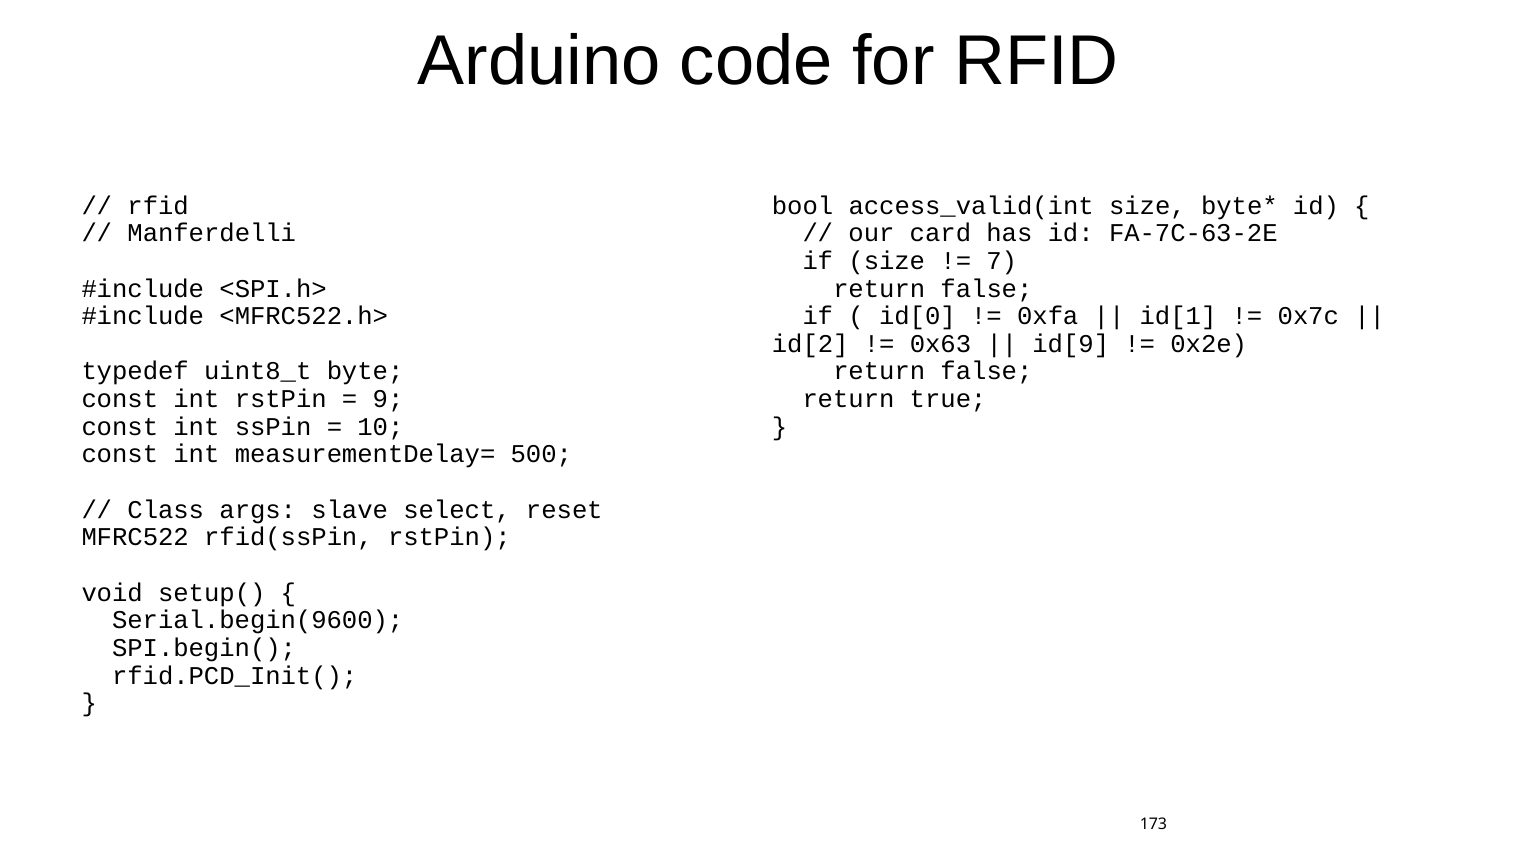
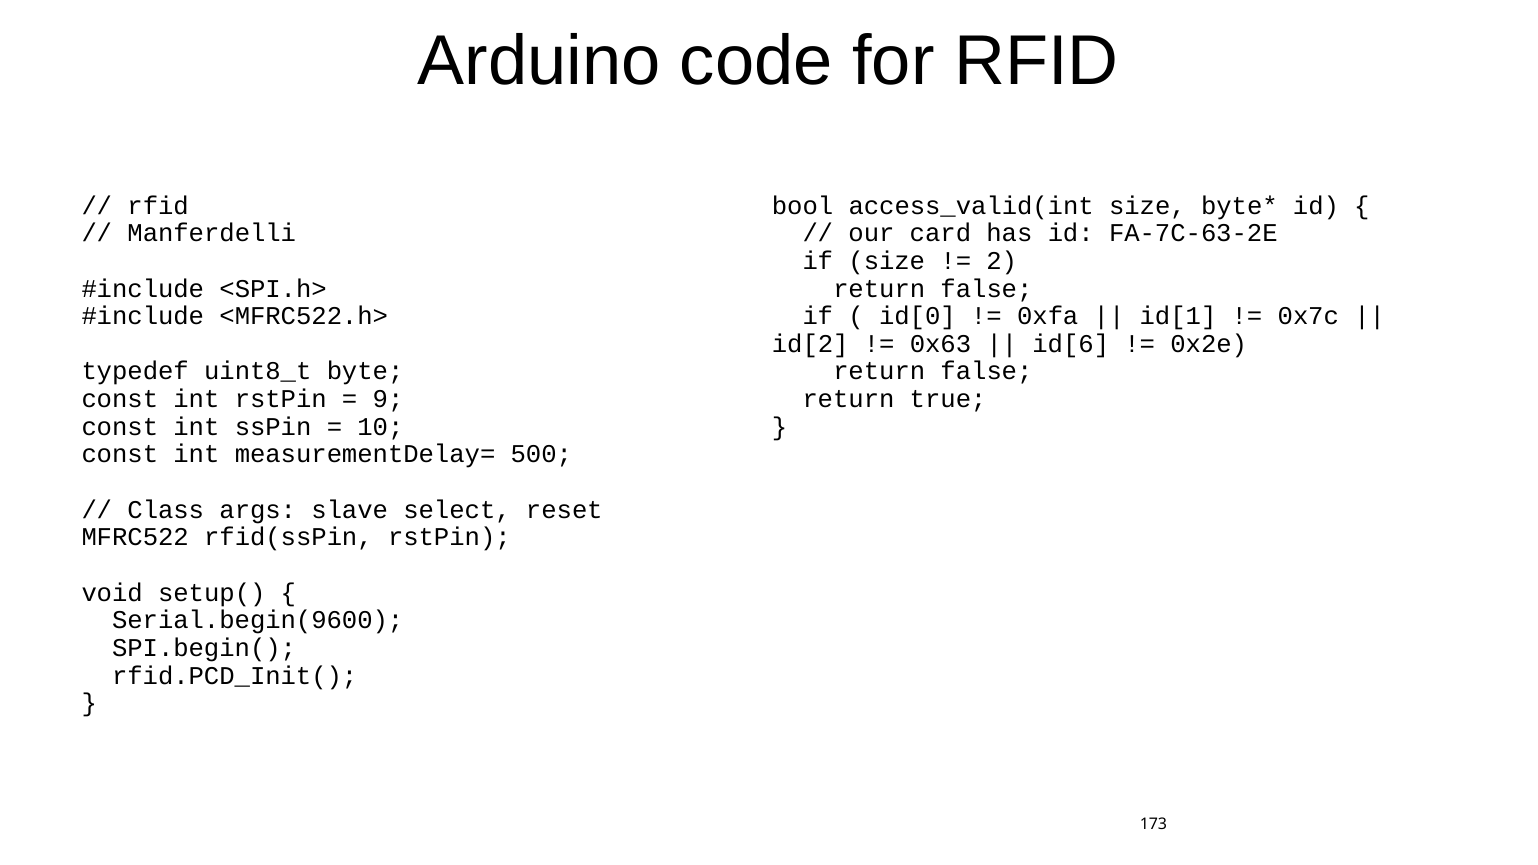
7: 7 -> 2
id[9: id[9 -> id[6
